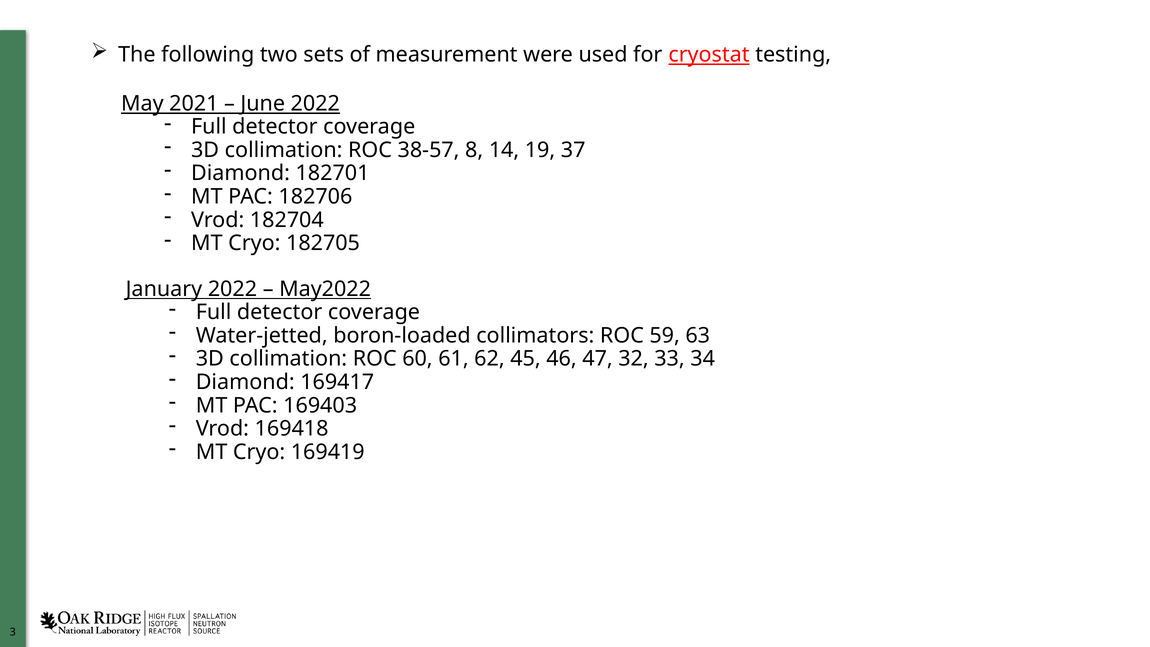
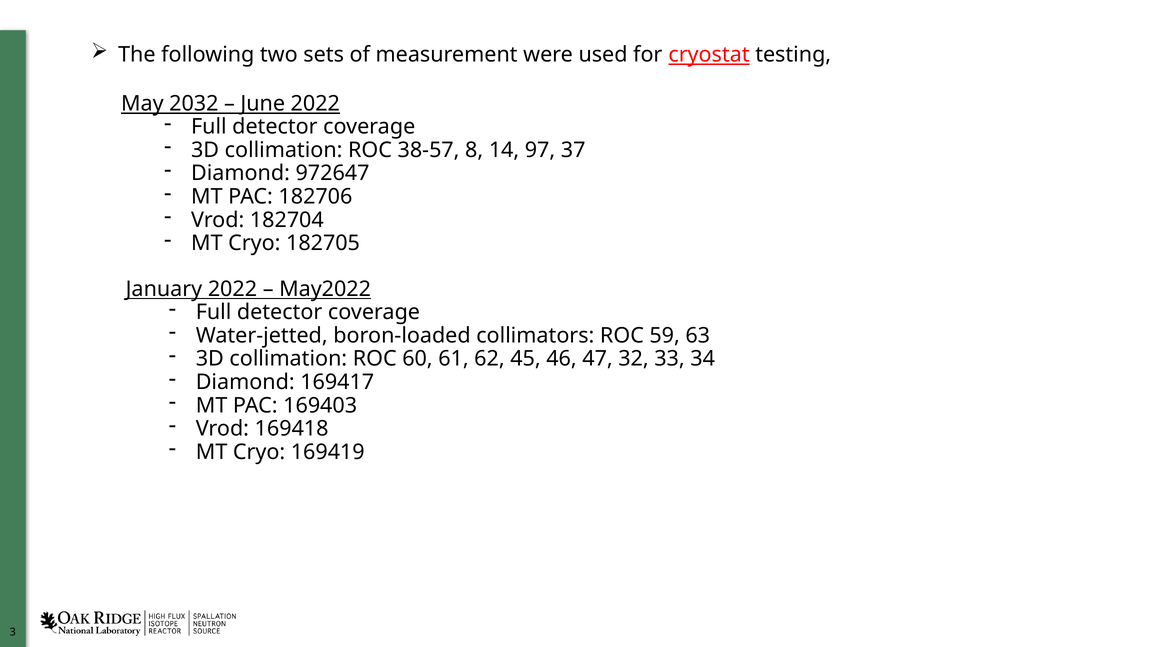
2021: 2021 -> 2032
19: 19 -> 97
182701: 182701 -> 972647
